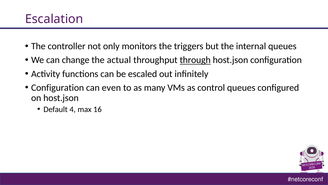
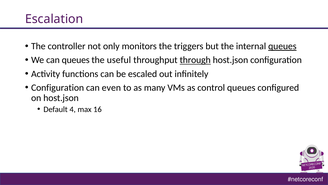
queues at (282, 46) underline: none -> present
can change: change -> queues
actual: actual -> useful
